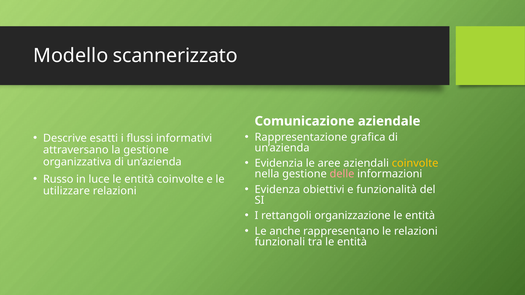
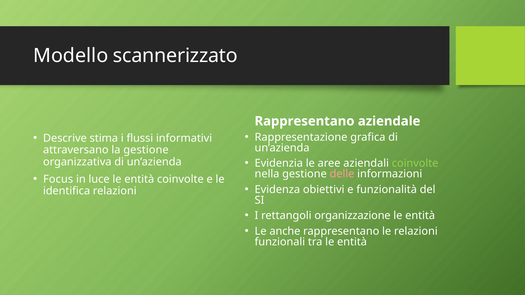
Comunicazione at (305, 121): Comunicazione -> Rappresentano
esatti: esatti -> stima
coinvolte at (415, 164) colour: yellow -> light green
Russo: Russo -> Focus
utilizzare: utilizzare -> identifica
